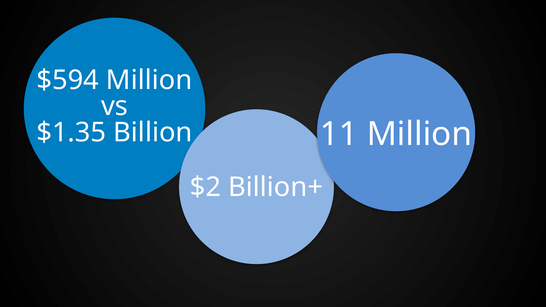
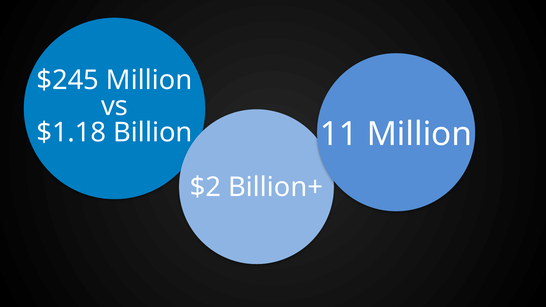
$594: $594 -> $245
$1.35: $1.35 -> $1.18
